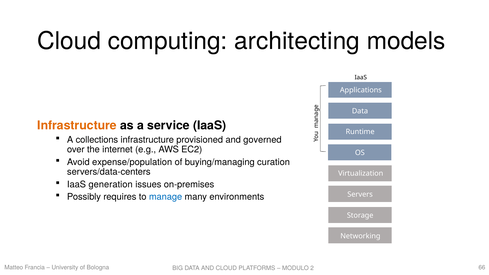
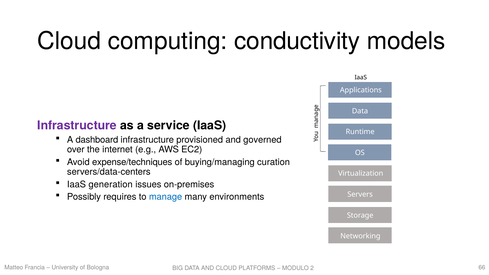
architecting: architecting -> conductivity
Infrastructure at (77, 126) colour: orange -> purple
collections: collections -> dashboard
expense/population: expense/population -> expense/techniques
